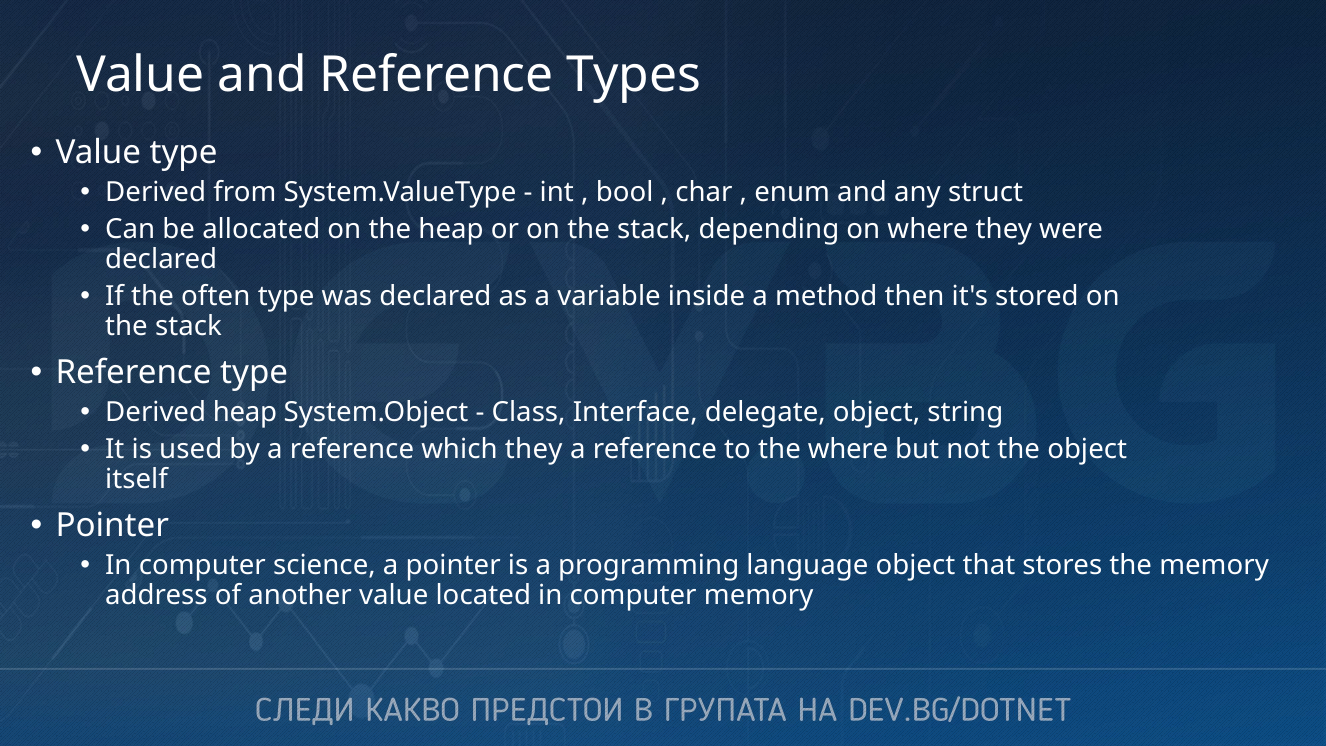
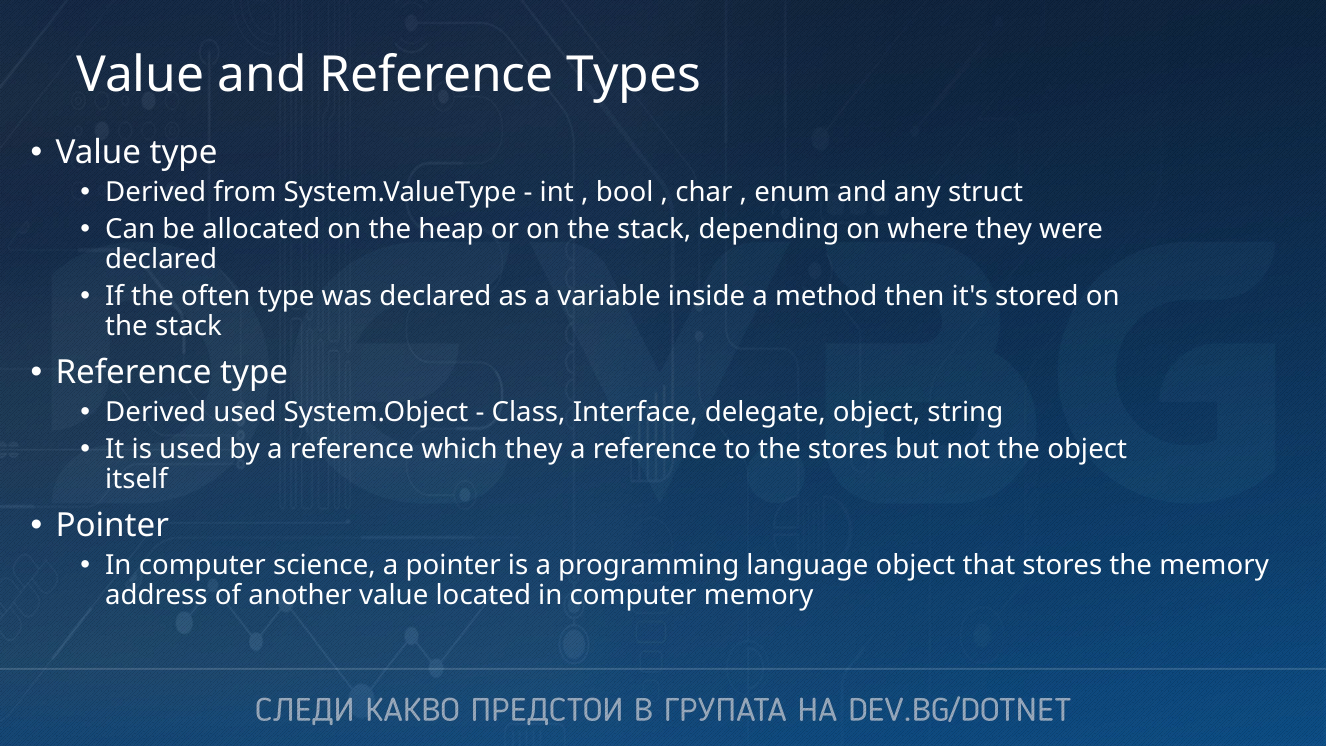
Derived heap: heap -> used
the where: where -> stores
